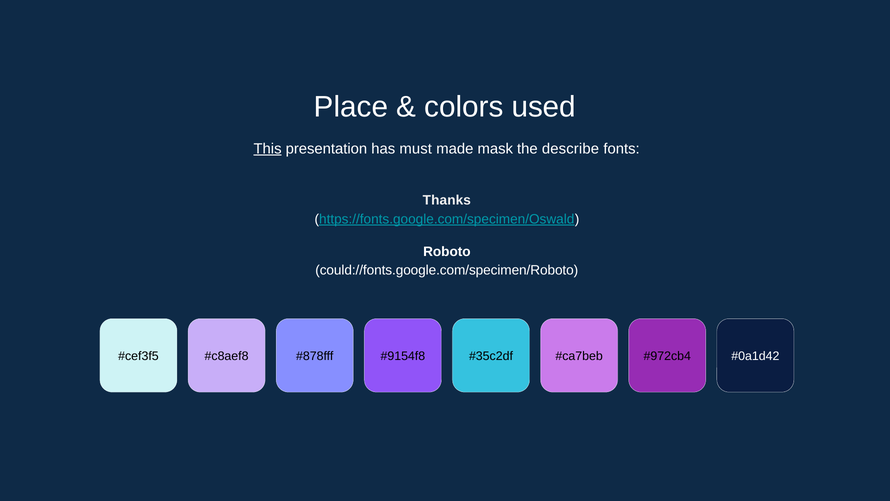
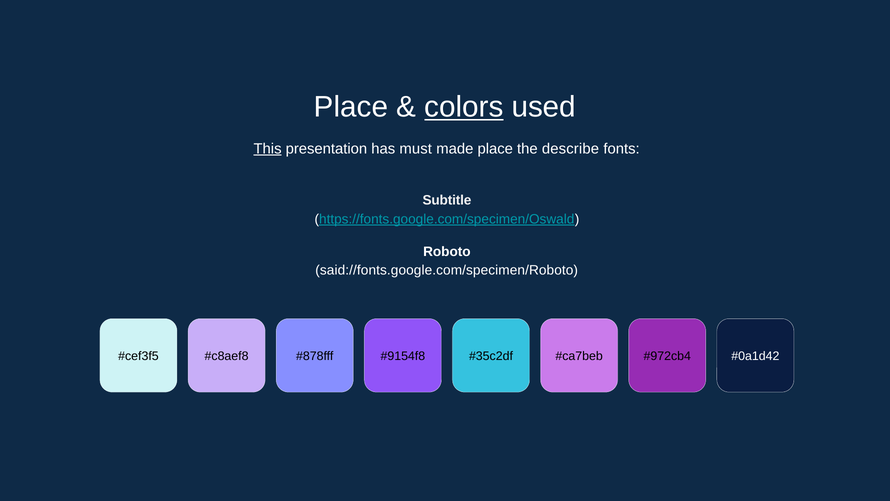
colors underline: none -> present
made mask: mask -> place
Thanks: Thanks -> Subtitle
could://fonts.google.com/specimen/Roboto: could://fonts.google.com/specimen/Roboto -> said://fonts.google.com/specimen/Roboto
